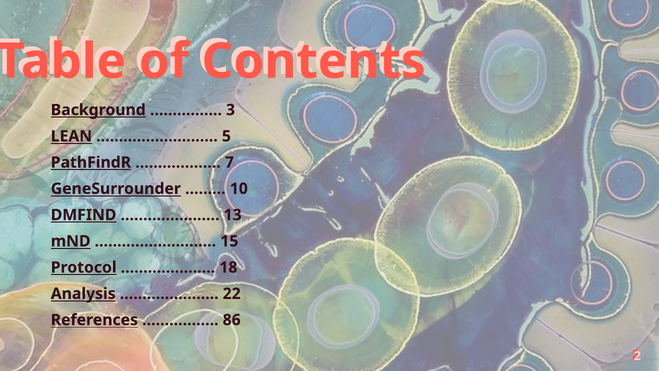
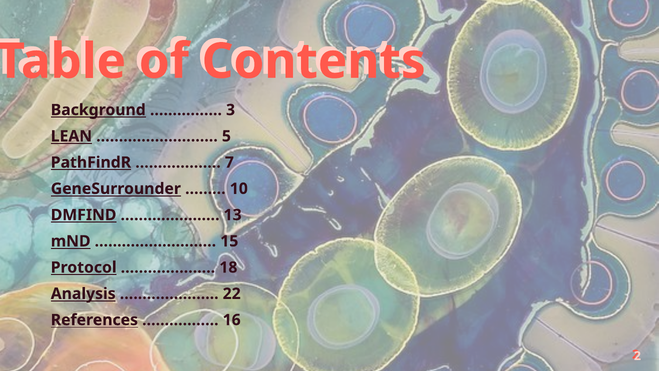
86: 86 -> 16
